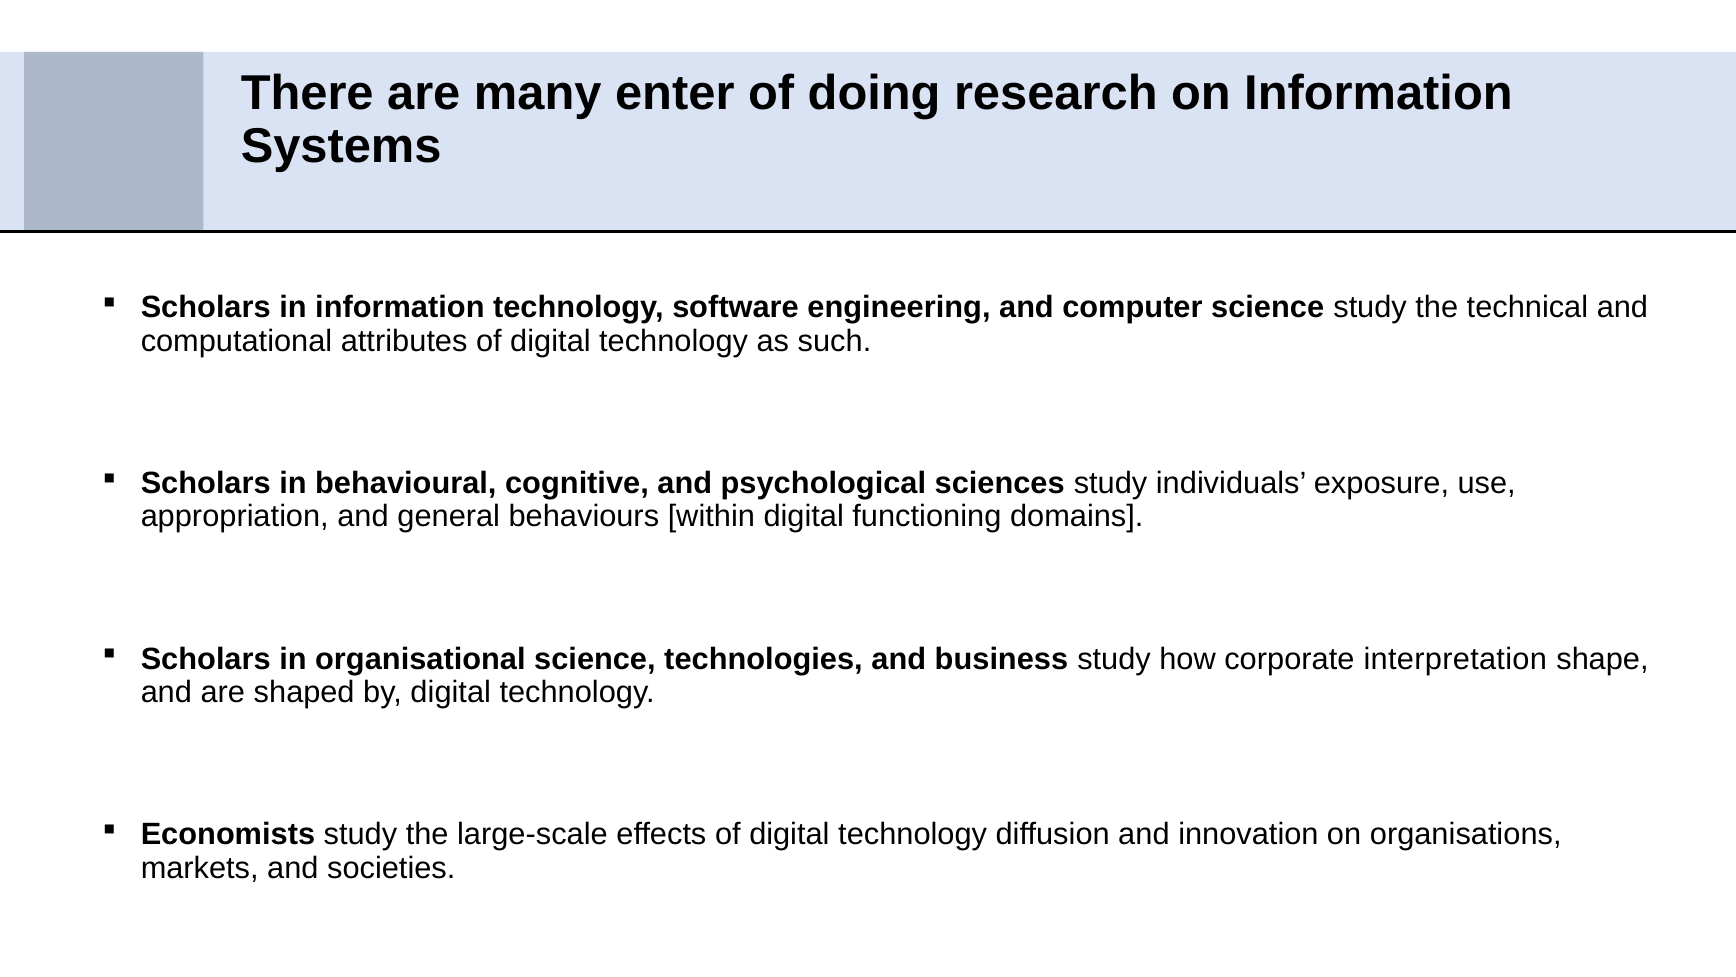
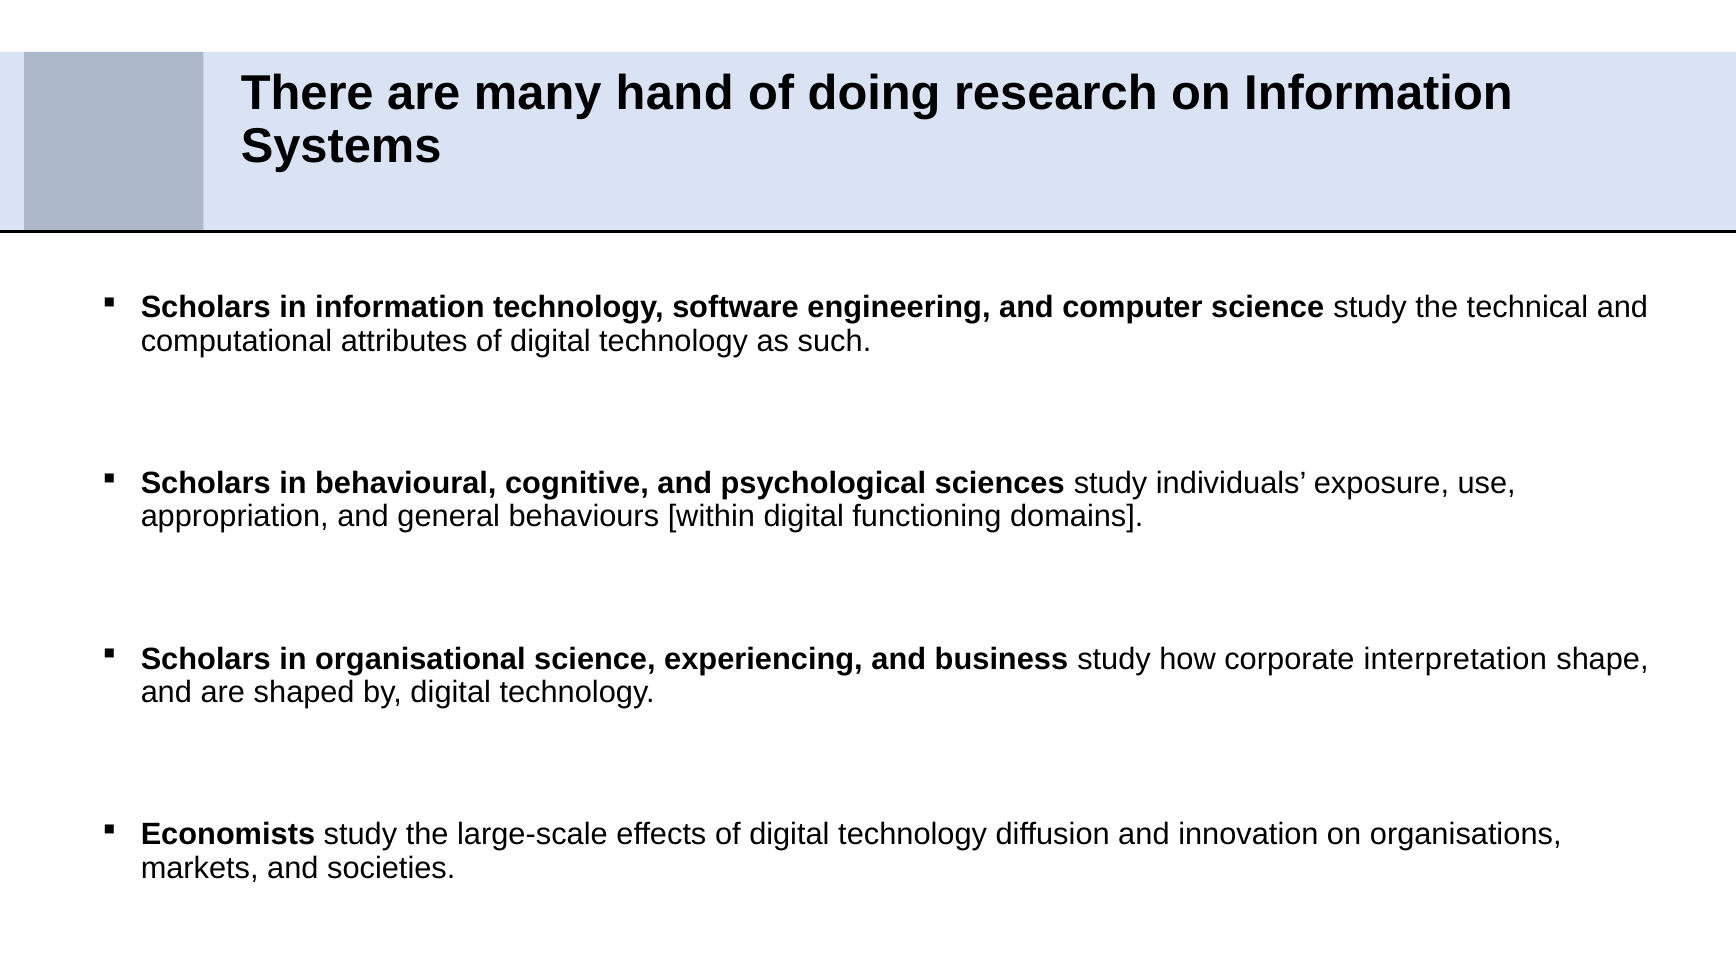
enter: enter -> hand
technologies: technologies -> experiencing
